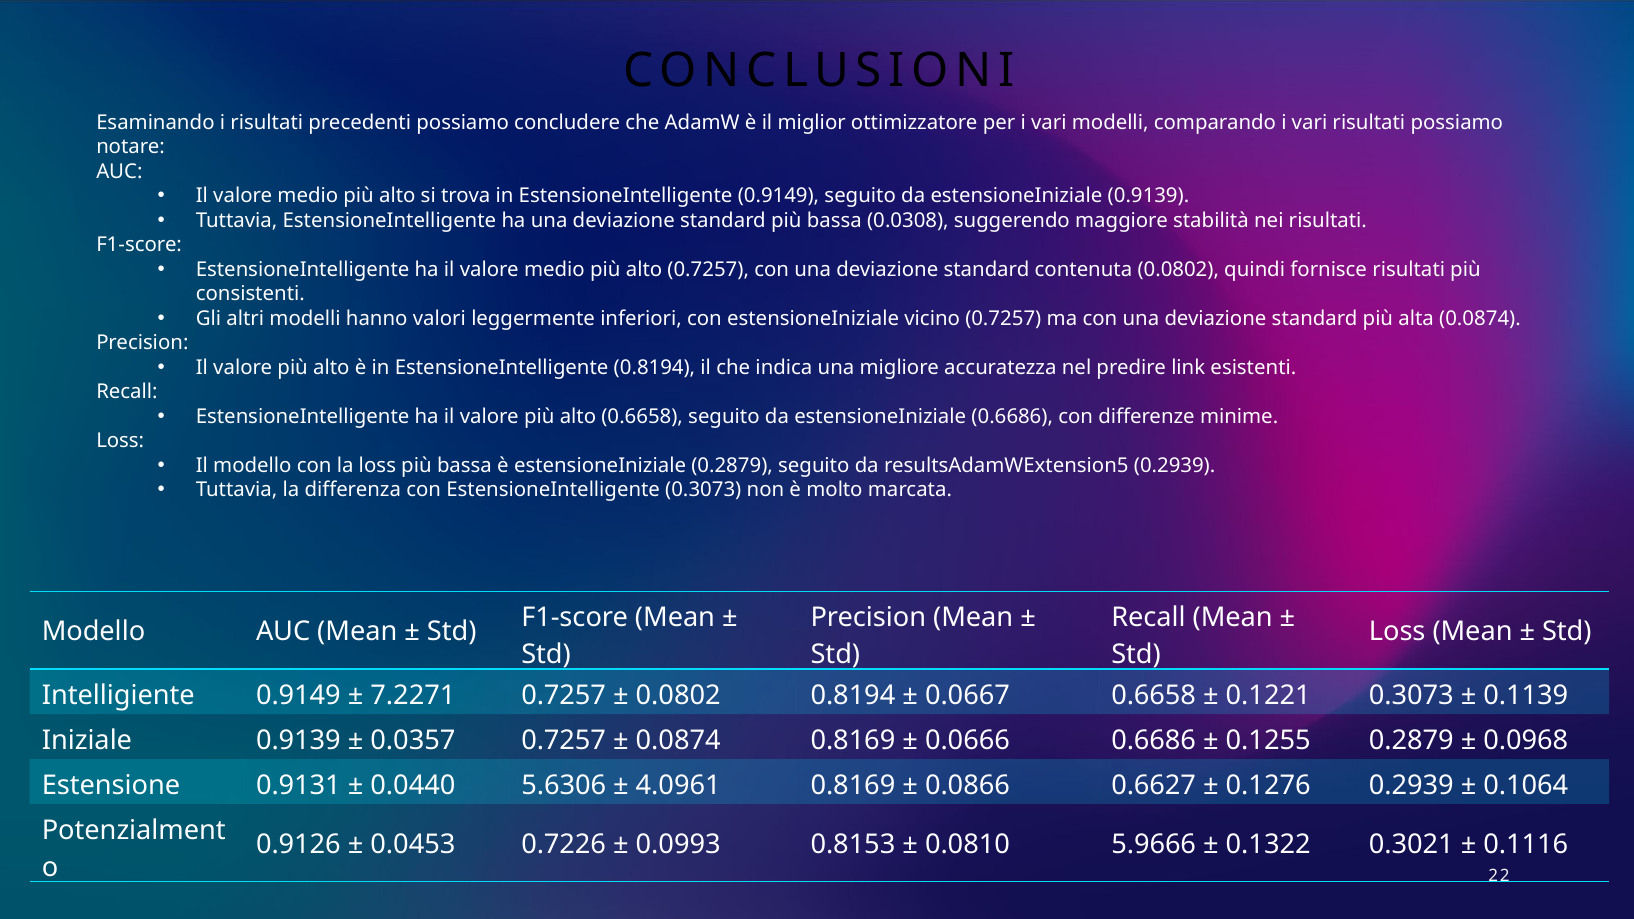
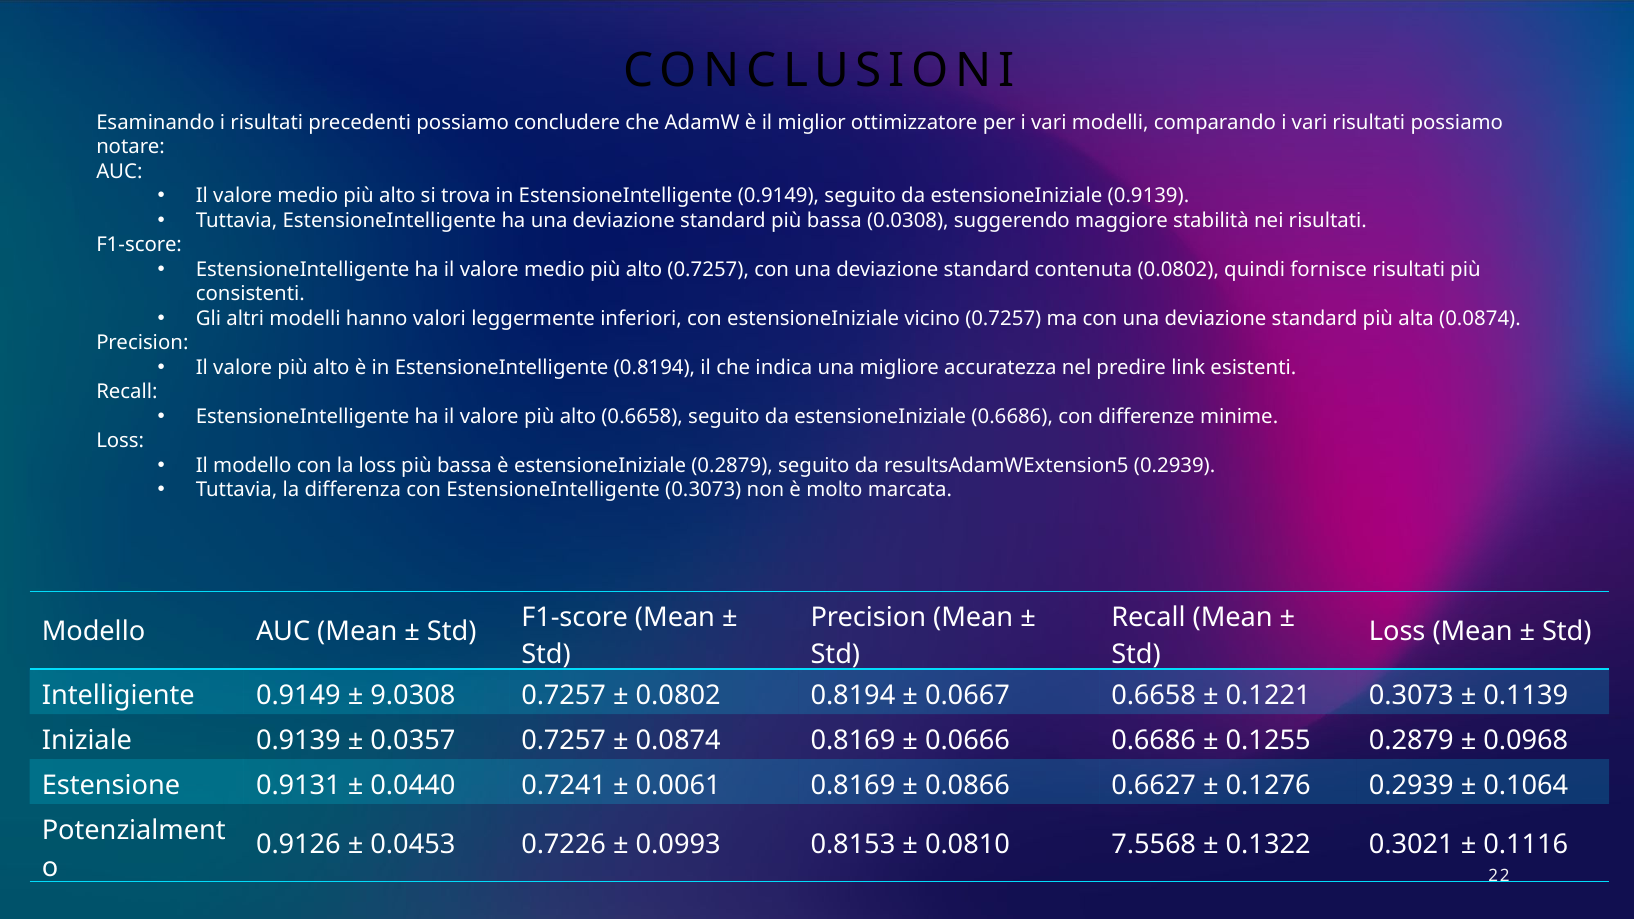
7.2271: 7.2271 -> 9.0308
5.6306: 5.6306 -> 0.7241
4.0961: 4.0961 -> 0.0061
5.9666: 5.9666 -> 7.5568
